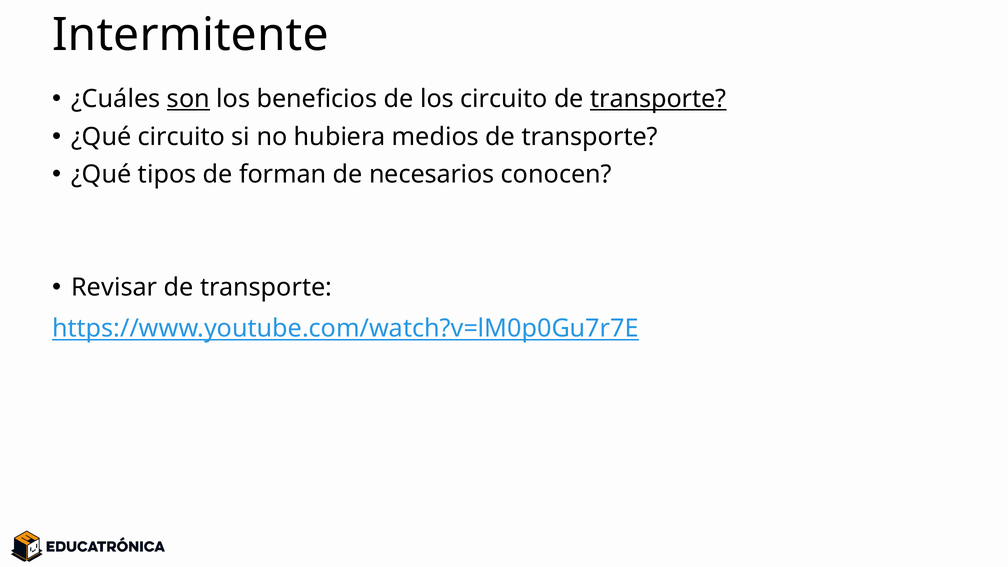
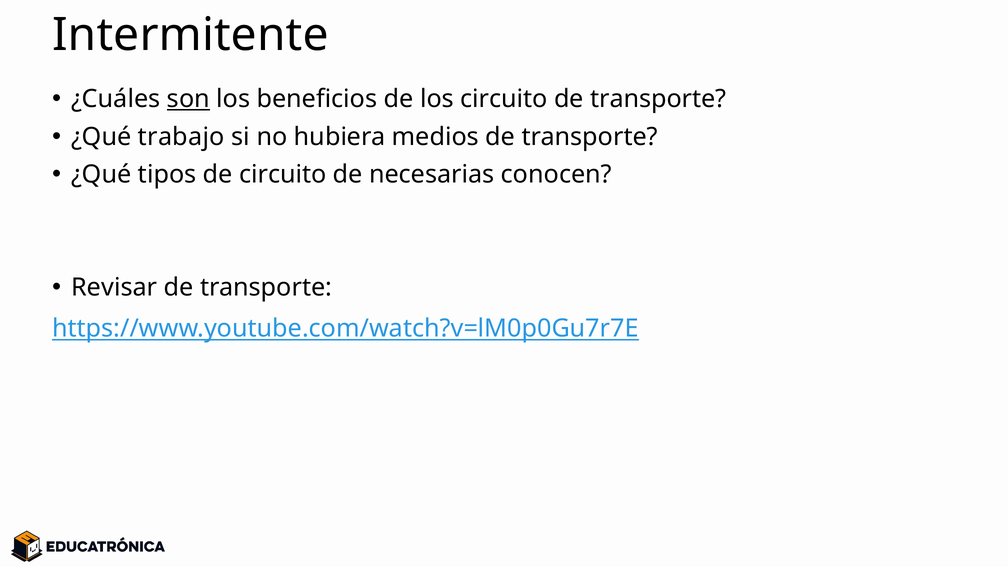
transporte at (658, 99) underline: present -> none
¿Qué circuito: circuito -> trabajo
de forman: forman -> circuito
necesarios: necesarios -> necesarias
